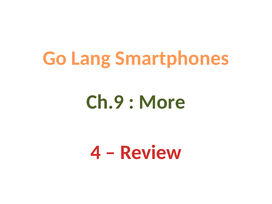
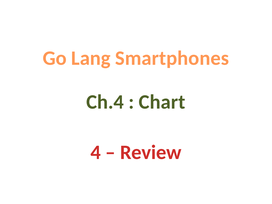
Ch.9: Ch.9 -> Ch.4
More: More -> Chart
